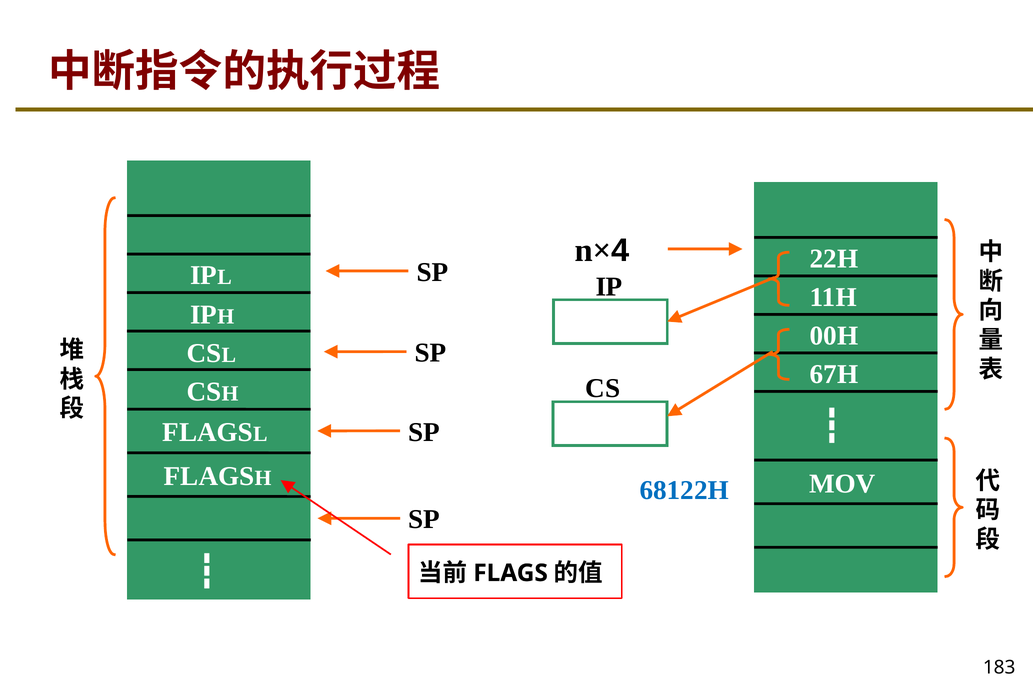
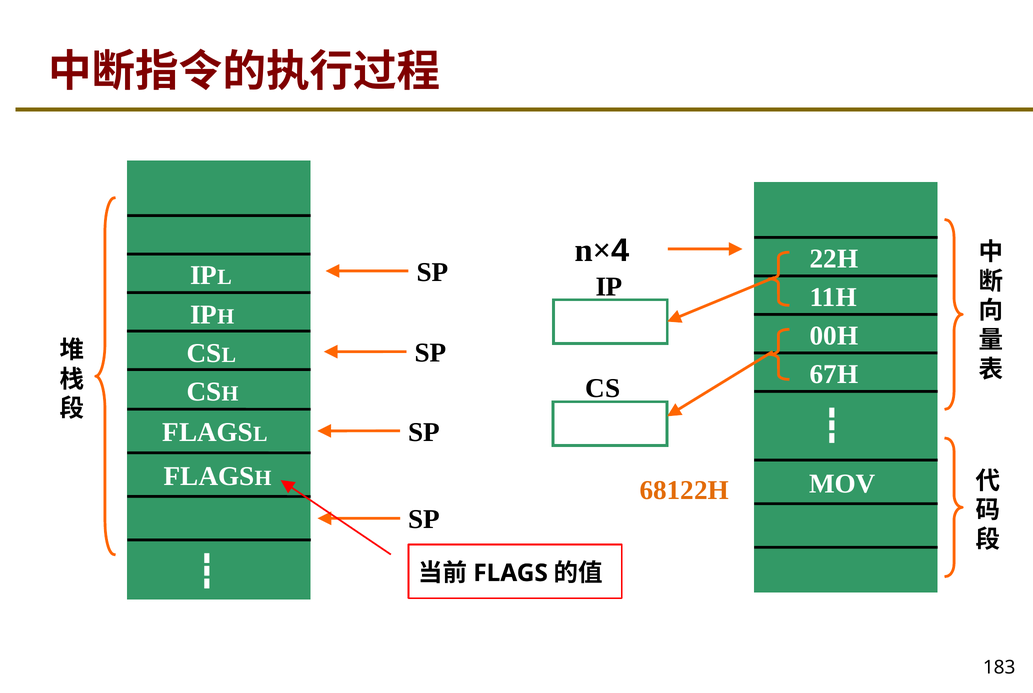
68122H colour: blue -> orange
